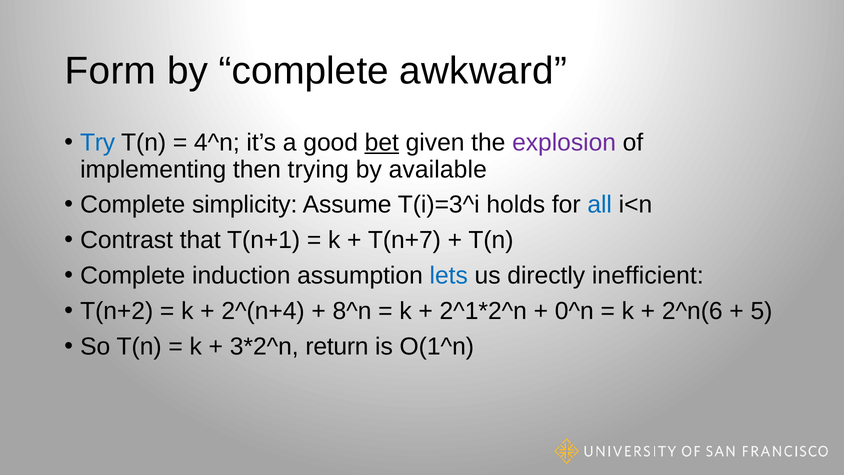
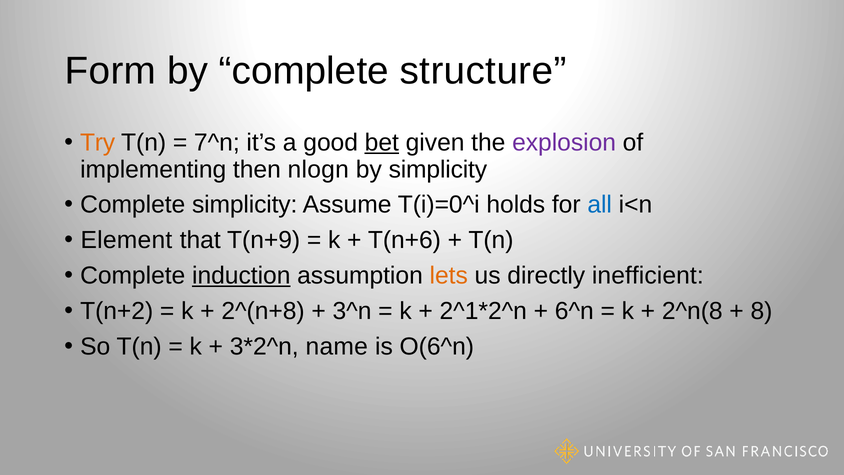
awkward: awkward -> structure
Try colour: blue -> orange
4^n: 4^n -> 7^n
trying: trying -> nlogn
by available: available -> simplicity
T(i)=3^i: T(i)=3^i -> T(i)=0^i
Contrast: Contrast -> Element
T(n+1: T(n+1 -> T(n+9
T(n+7: T(n+7 -> T(n+6
induction underline: none -> present
lets colour: blue -> orange
2^(n+4: 2^(n+4 -> 2^(n+8
8^n: 8^n -> 3^n
0^n: 0^n -> 6^n
2^n(6: 2^n(6 -> 2^n(8
5: 5 -> 8
return: return -> name
O(1^n: O(1^n -> O(6^n
